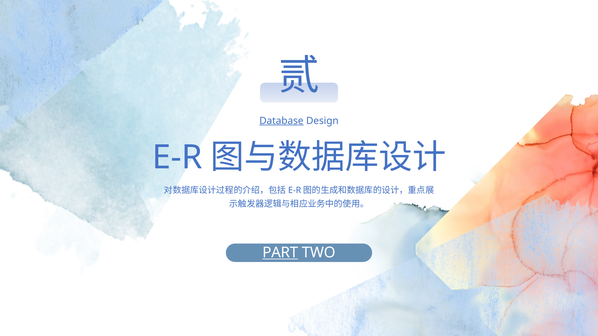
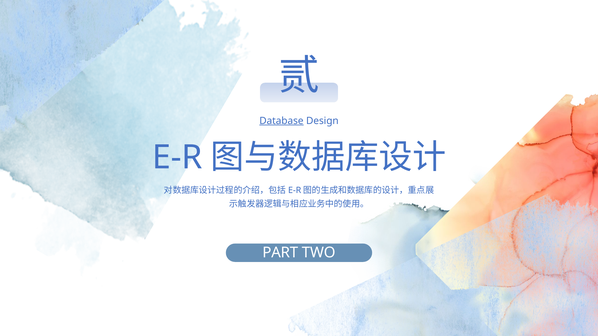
PART underline: present -> none
